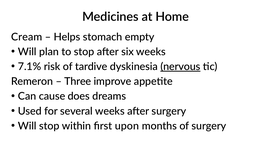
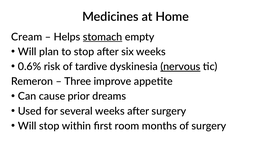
stomach underline: none -> present
7.1%: 7.1% -> 0.6%
does: does -> prior
upon: upon -> room
